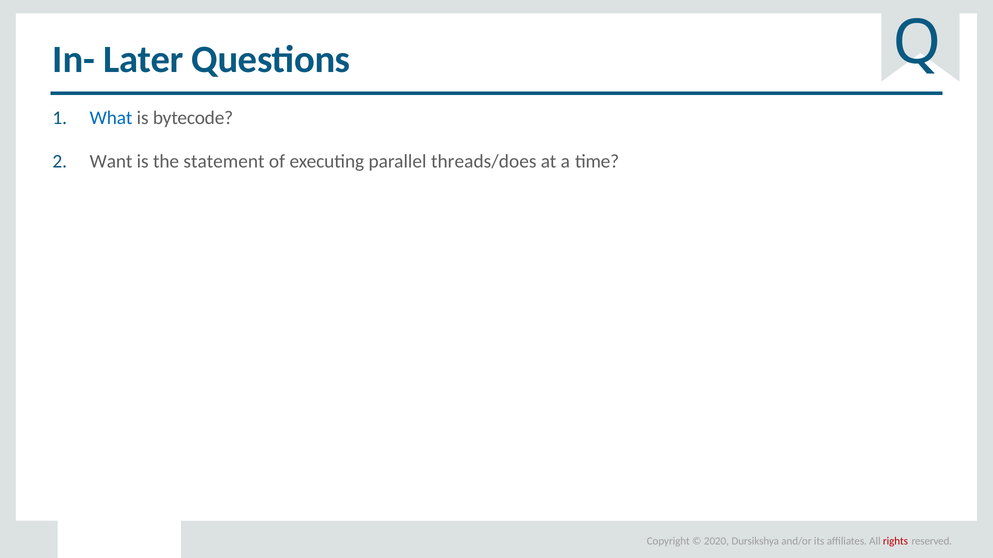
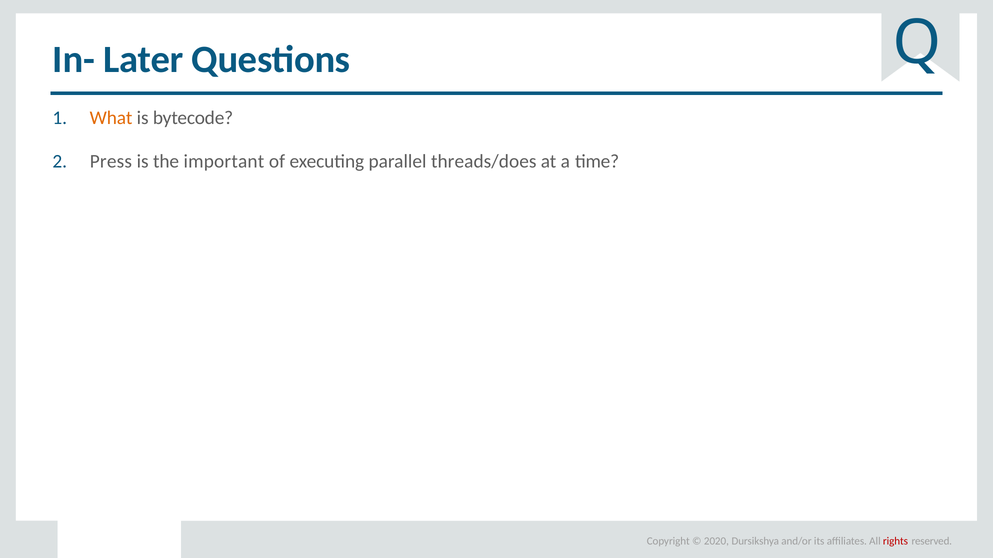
What colour: blue -> orange
Want: Want -> Press
statement: statement -> important
